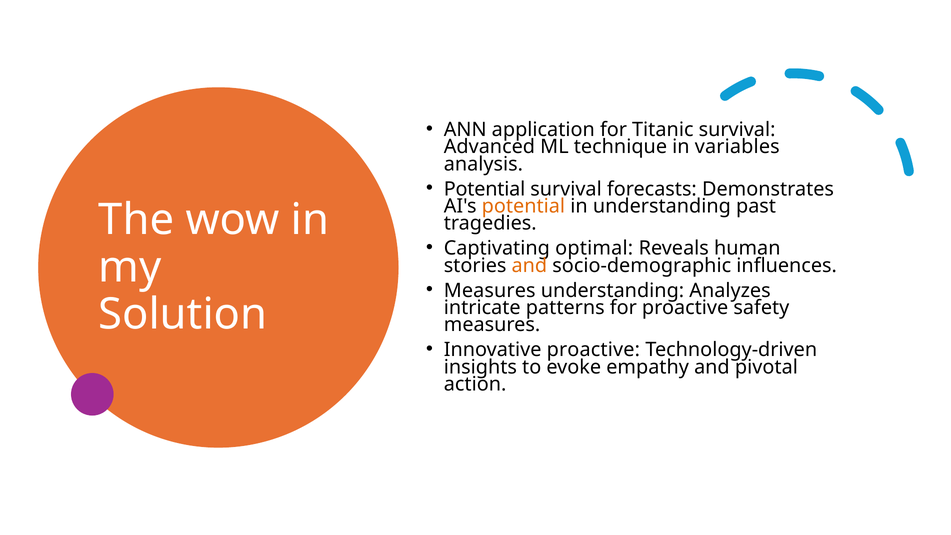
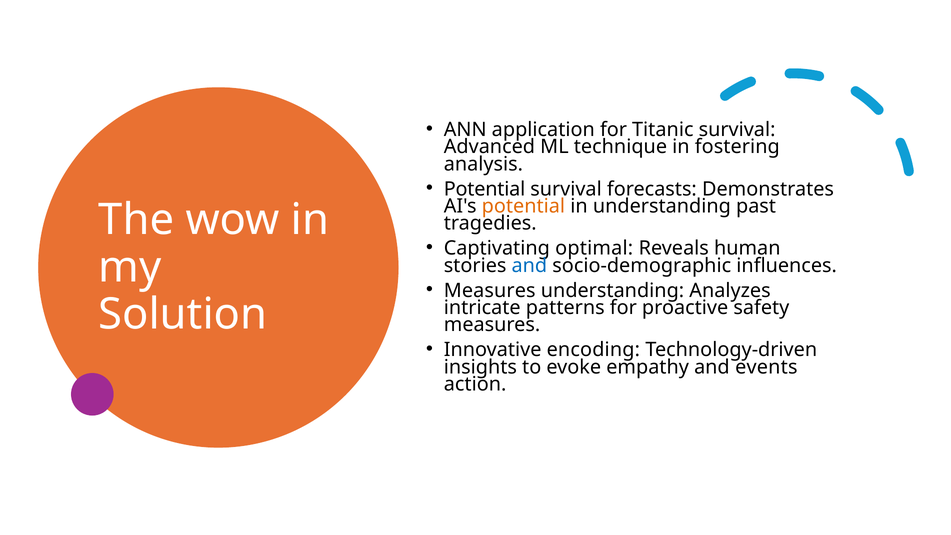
variables: variables -> fostering
and at (529, 266) colour: orange -> blue
Innovative proactive: proactive -> encoding
pivotal: pivotal -> events
